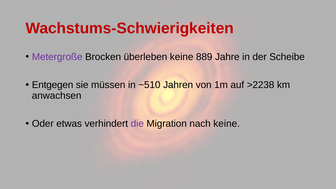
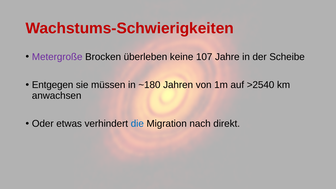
889: 889 -> 107
~510: ~510 -> ~180
>2238: >2238 -> >2540
die colour: purple -> blue
nach keine: keine -> direkt
